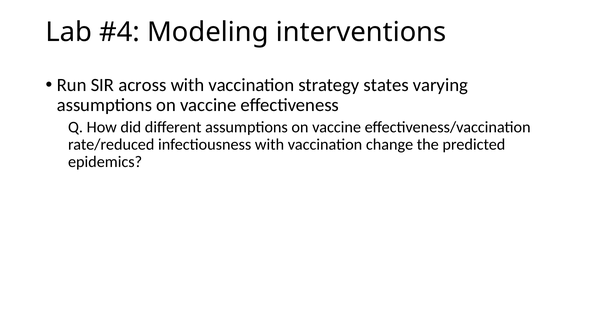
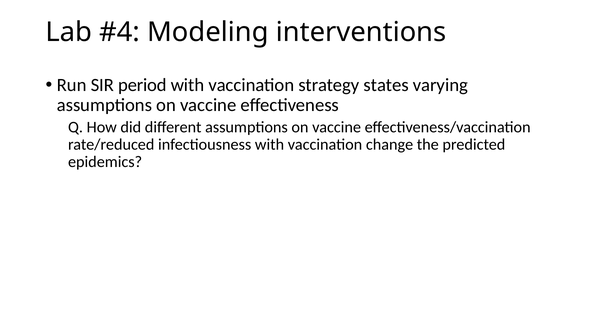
across: across -> period
